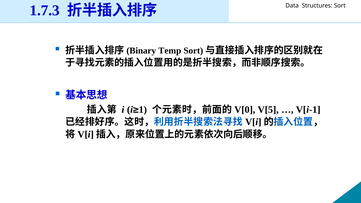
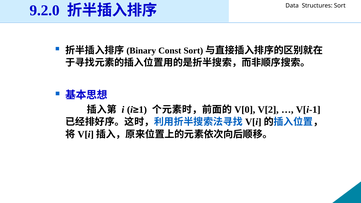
1.7.3: 1.7.3 -> 9.2.0
Temp: Temp -> Const
V[5: V[5 -> V[2
